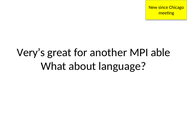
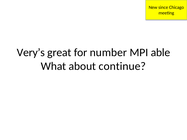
another: another -> number
language: language -> continue
